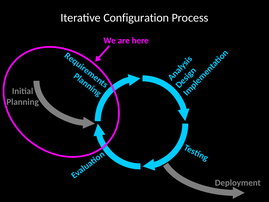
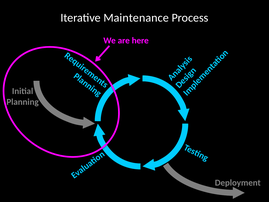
Configuration: Configuration -> Maintenance
